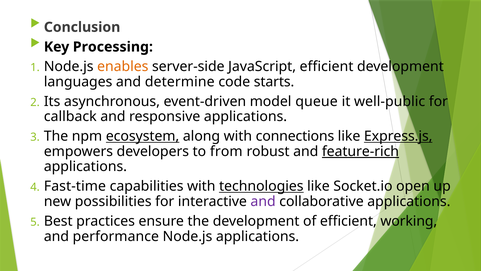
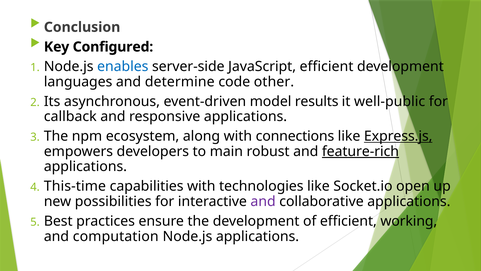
Processing: Processing -> Configured
enables colour: orange -> blue
starts: starts -> other
queue: queue -> results
ecosystem underline: present -> none
from: from -> main
Fast-time: Fast-time -> This-time
technologies underline: present -> none
performance: performance -> computation
